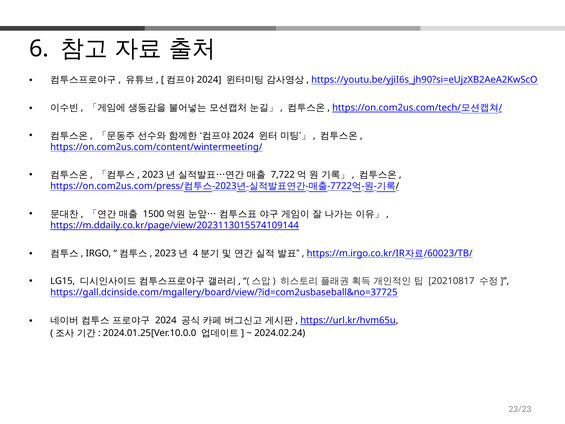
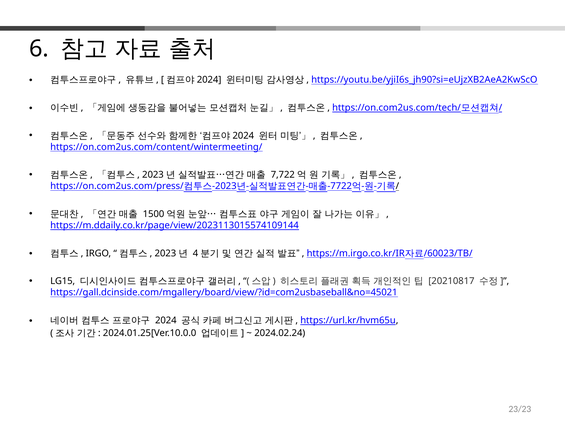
https://gall.dcinside.com/mgallery/board/view/?id=com2usbaseball&no=37725: https://gall.dcinside.com/mgallery/board/view/?id=com2usbaseball&no=37725 -> https://gall.dcinside.com/mgallery/board/view/?id=com2usbaseball&no=45021
